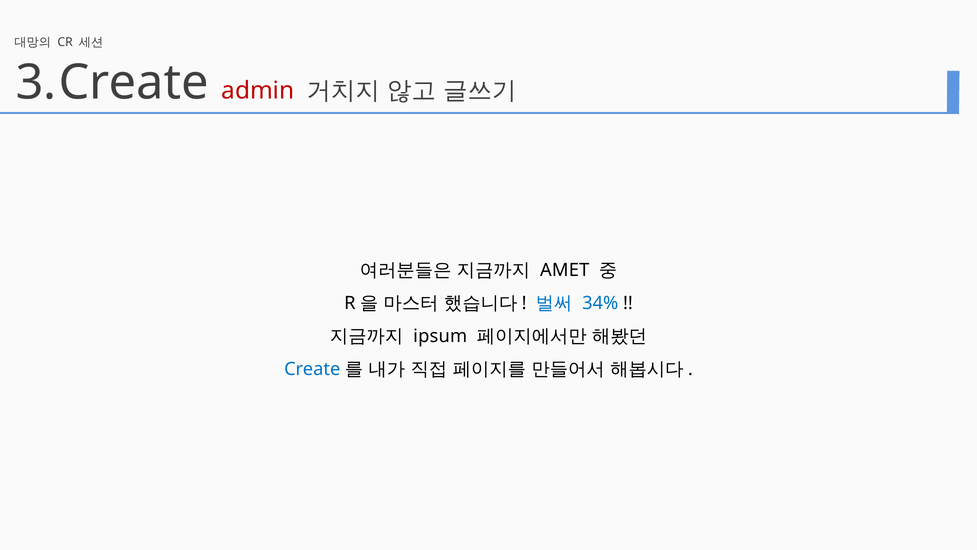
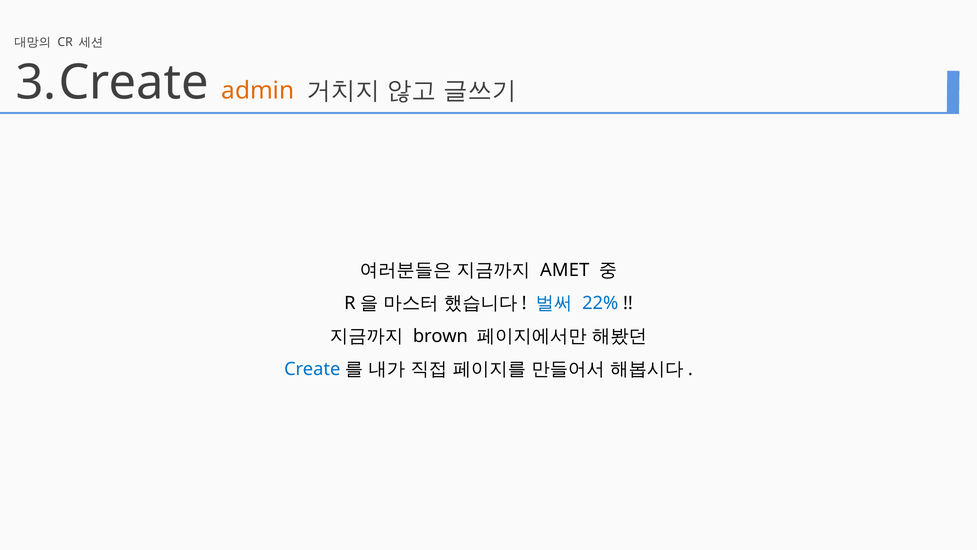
admin colour: red -> orange
34%: 34% -> 22%
ipsum: ipsum -> brown
